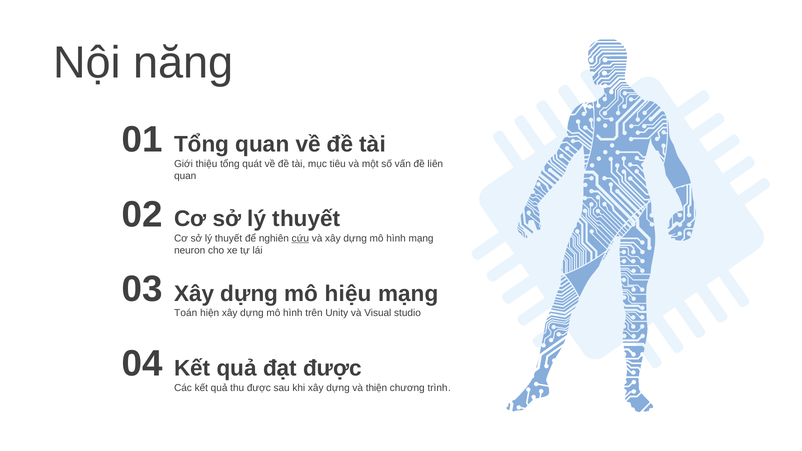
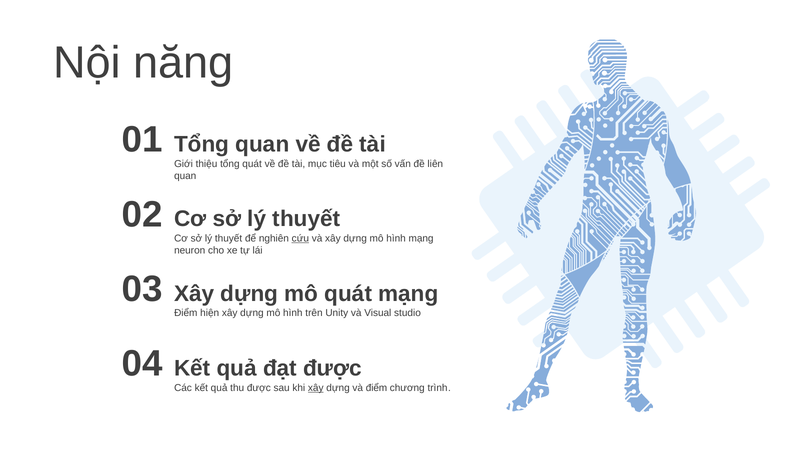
mô hiệu: hiệu -> quát
Toán at (186, 313): Toán -> Điểm
xây at (316, 388) underline: none -> present
và thiện: thiện -> điểm
